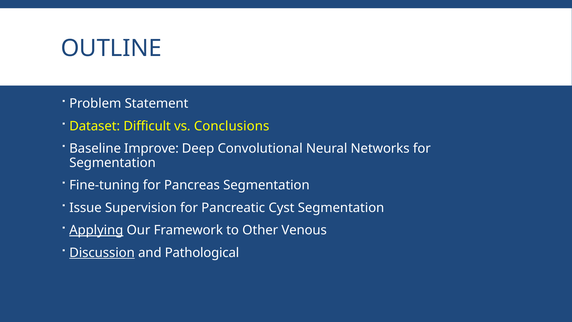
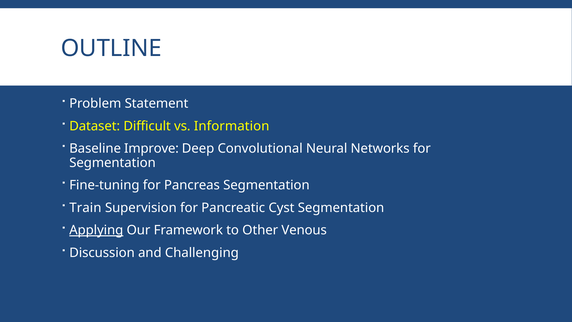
Conclusions: Conclusions -> Information
Issue: Issue -> Train
Discussion underline: present -> none
Pathological: Pathological -> Challenging
